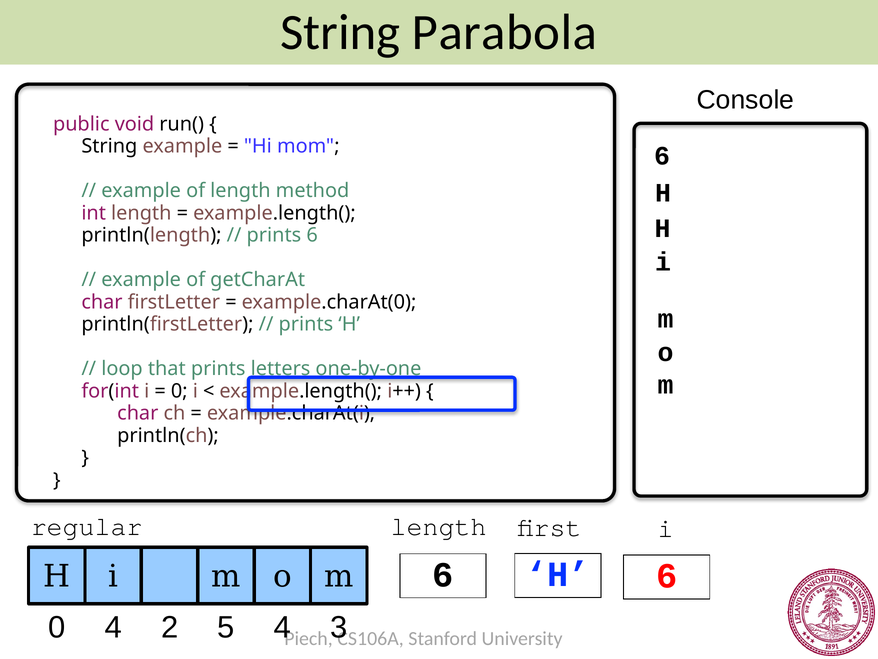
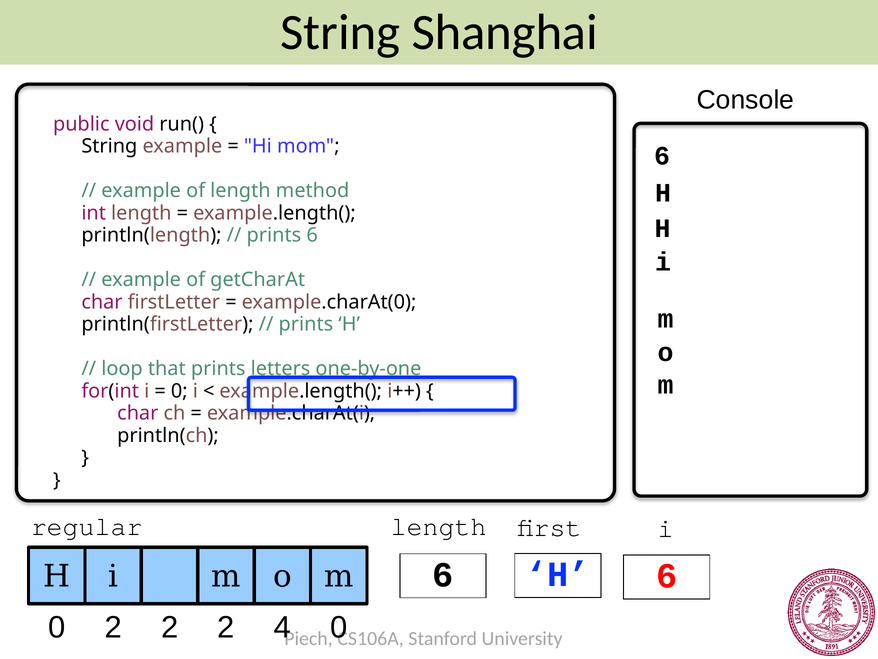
Parabola: Parabola -> Shanghai
0 4: 4 -> 2
5 at (226, 627): 5 -> 2
4 3: 3 -> 0
